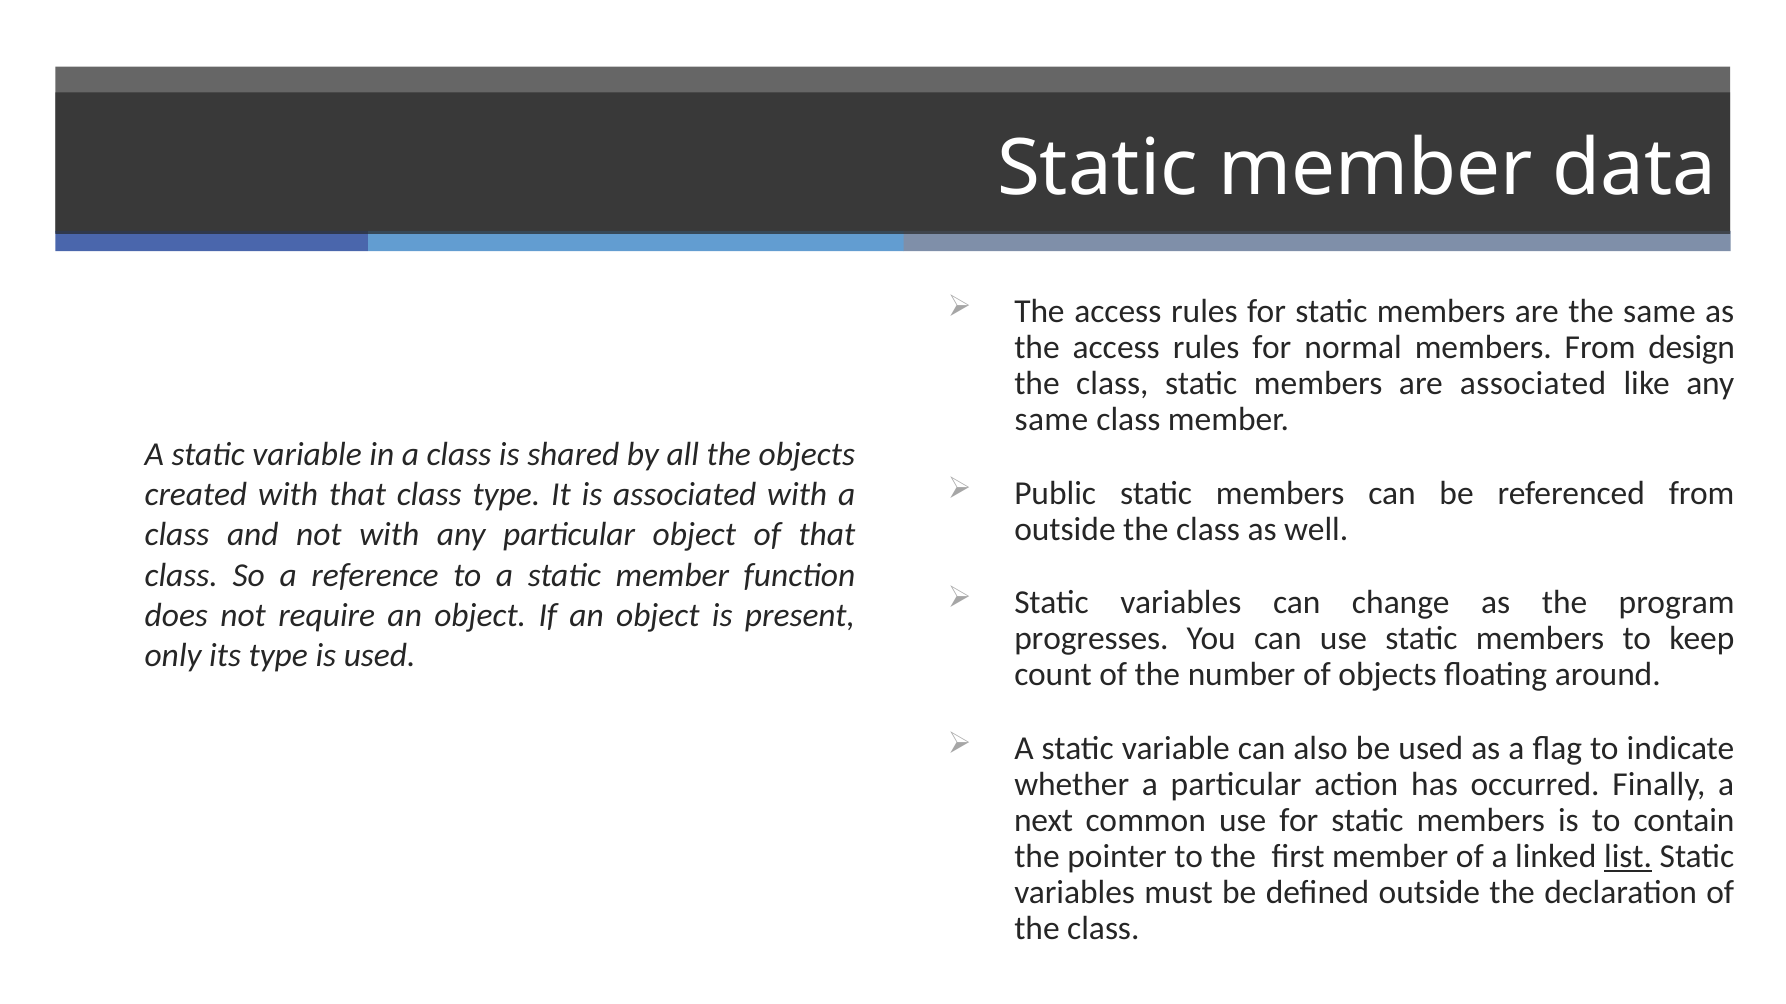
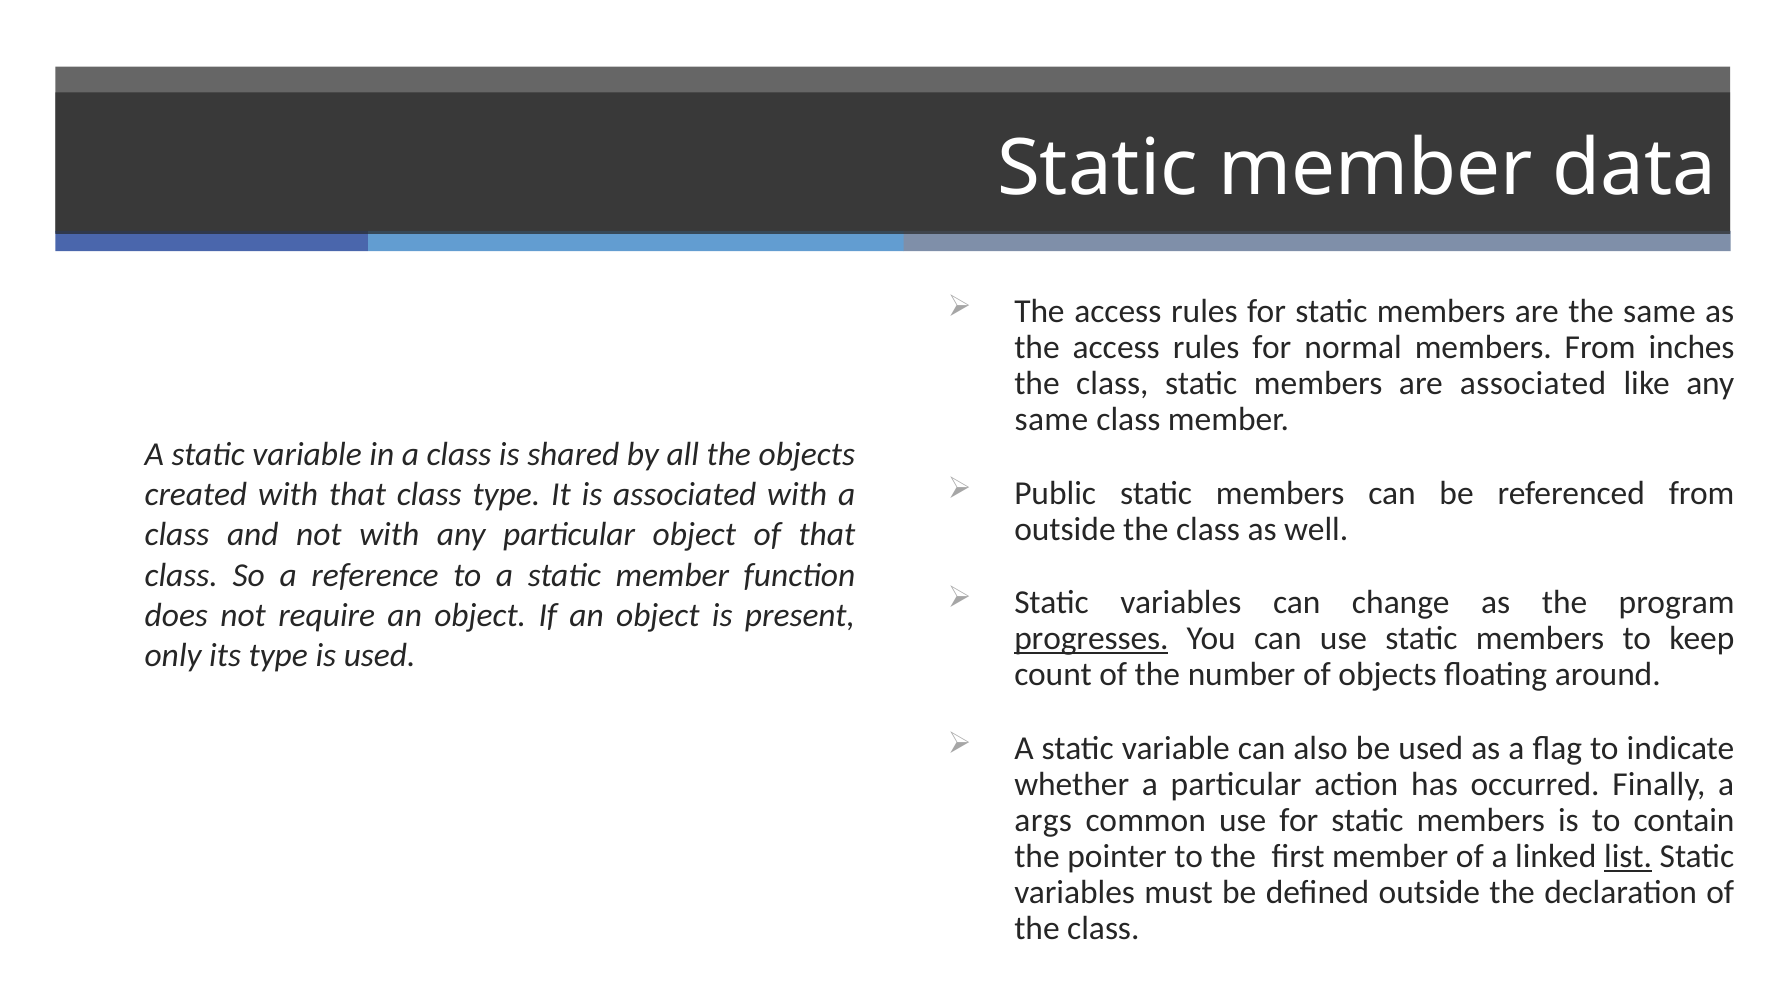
design: design -> inches
progresses underline: none -> present
next: next -> args
